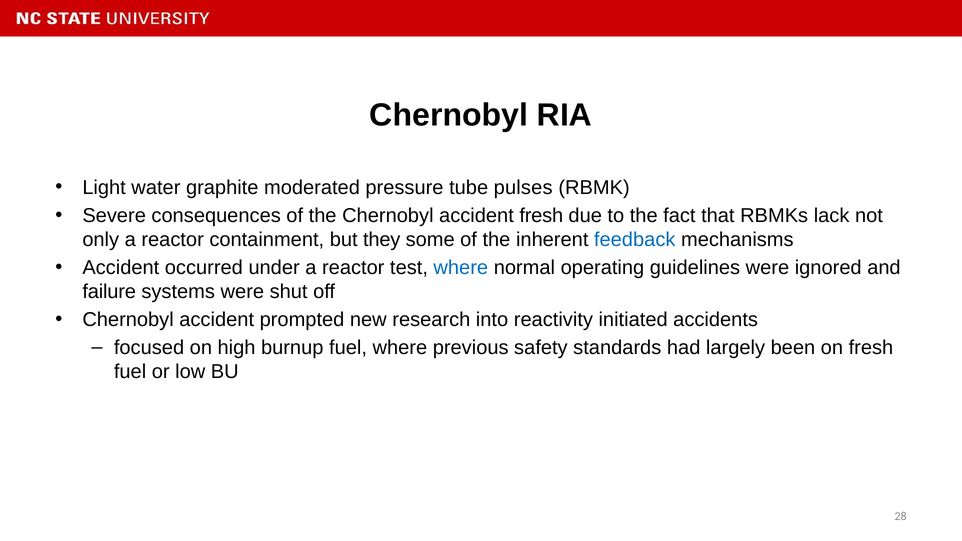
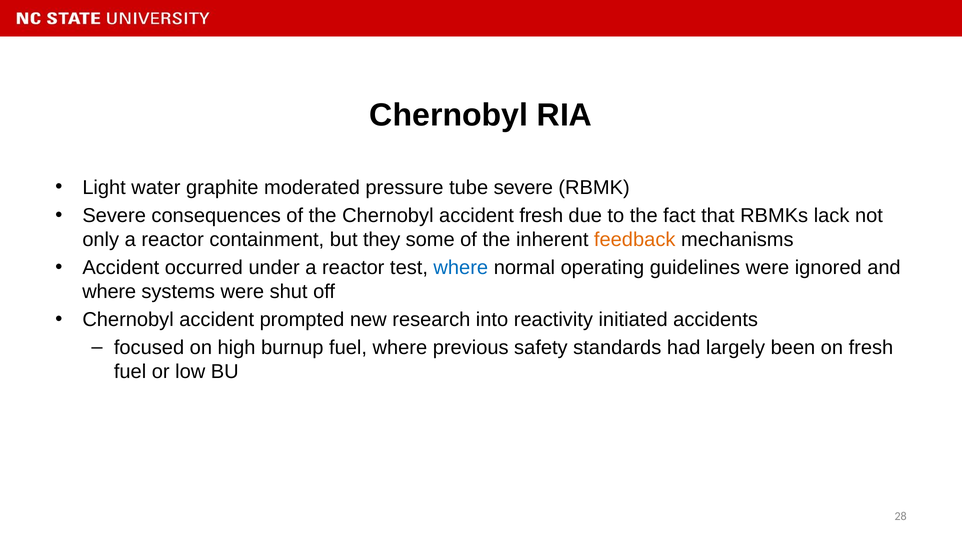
tube pulses: pulses -> severe
feedback colour: blue -> orange
failure at (109, 292): failure -> where
